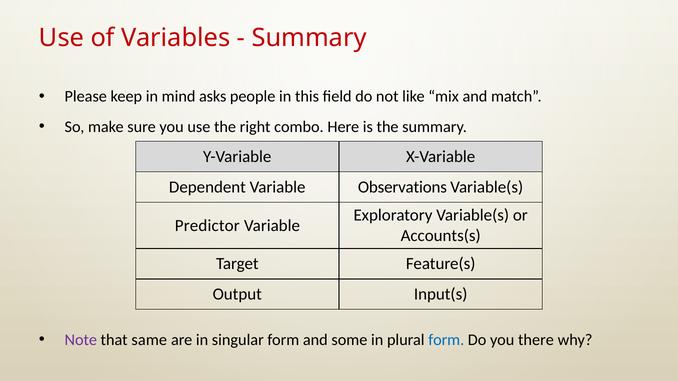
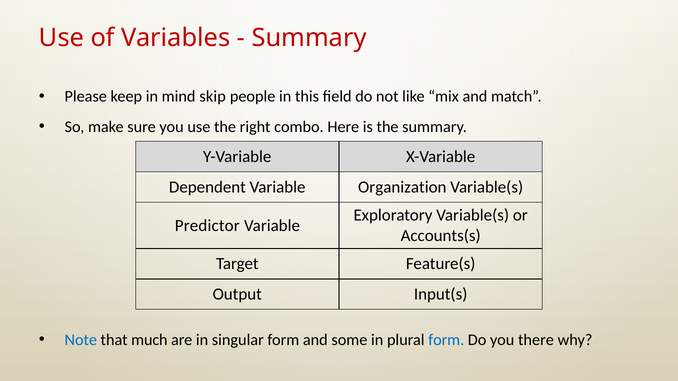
asks: asks -> skip
Observations: Observations -> Organization
Note colour: purple -> blue
same: same -> much
